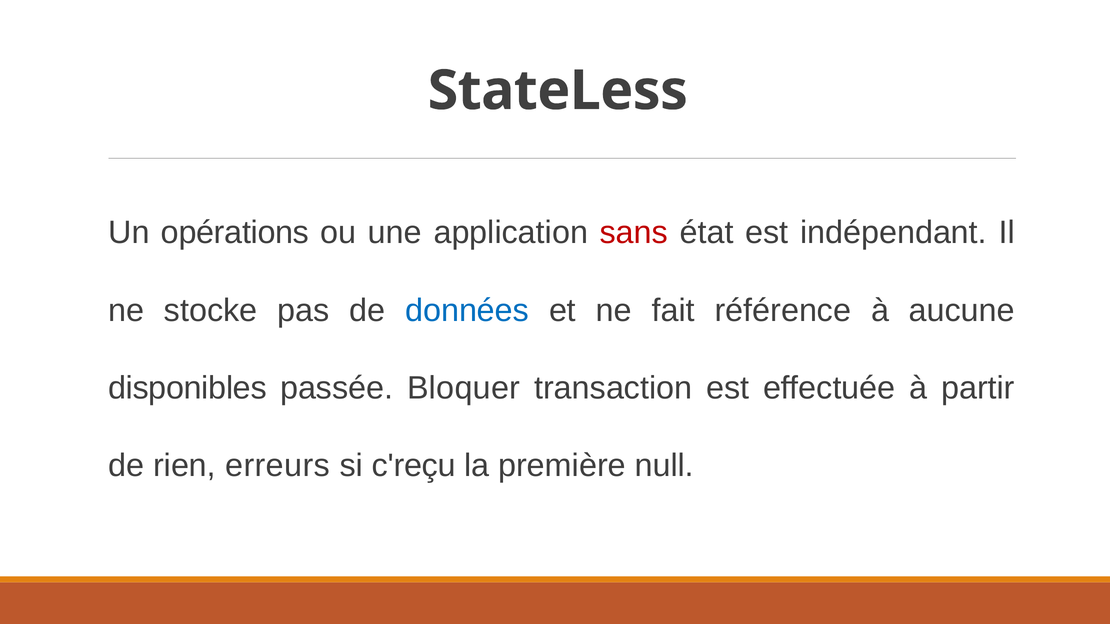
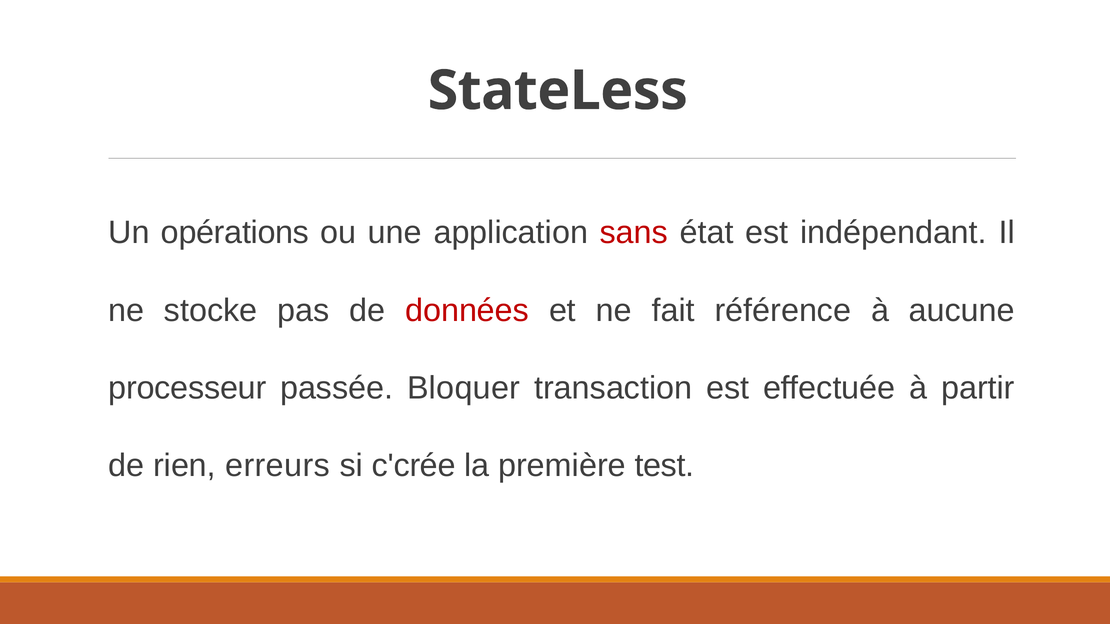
données colour: blue -> red
disponibles: disponibles -> processeur
c'reçu: c'reçu -> c'crée
null: null -> test
